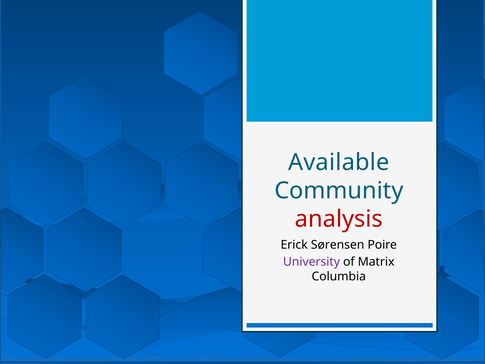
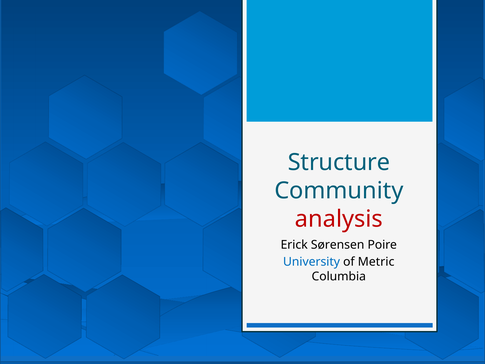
Available: Available -> Structure
University colour: purple -> blue
Matrix: Matrix -> Metric
